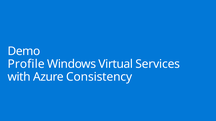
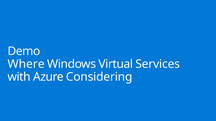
Profile: Profile -> Where
Consistency: Consistency -> Considering
